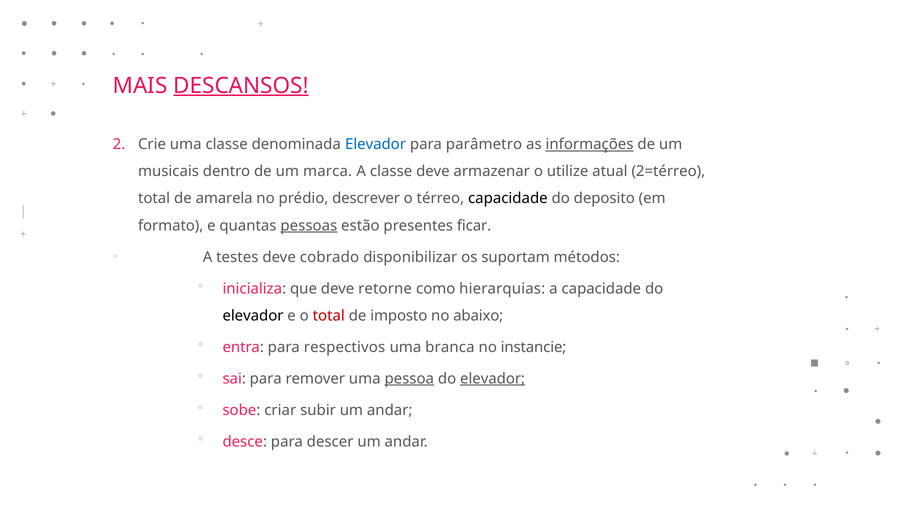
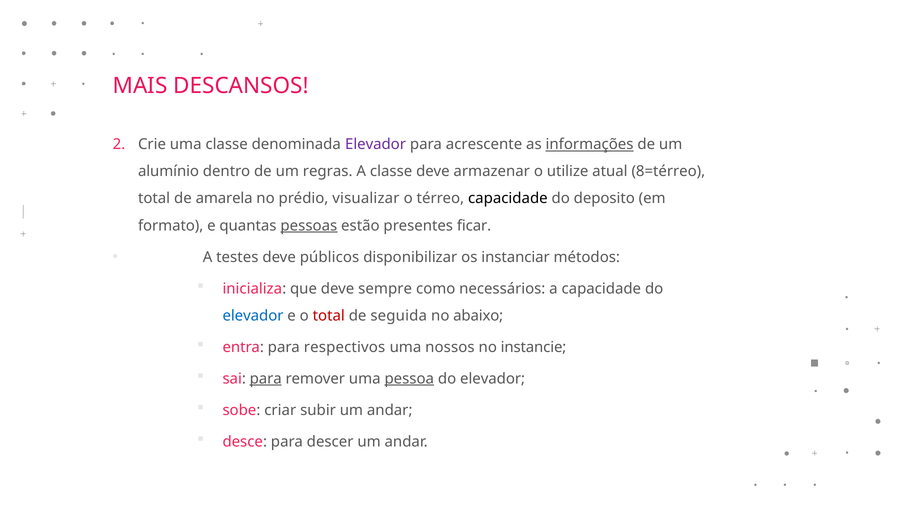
DESCANSOS underline: present -> none
Elevador at (376, 145) colour: blue -> purple
parâmetro: parâmetro -> acrescente
musicais: musicais -> alumínio
marca: marca -> regras
2=térreo: 2=térreo -> 8=térreo
descrever: descrever -> visualizar
cobrado: cobrado -> públicos
suportam: suportam -> instanciar
retorne: retorne -> sempre
hierarquias: hierarquias -> necessários
elevador at (253, 316) colour: black -> blue
imposto: imposto -> seguida
branca: branca -> nossos
para at (266, 379) underline: none -> present
elevador at (493, 379) underline: present -> none
